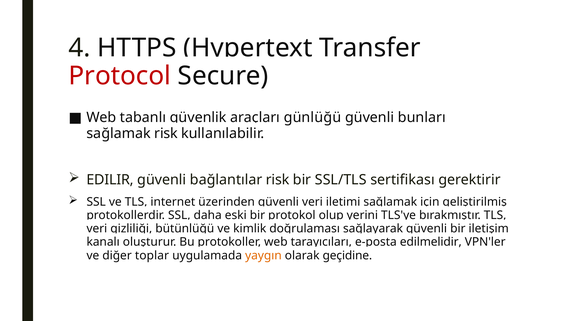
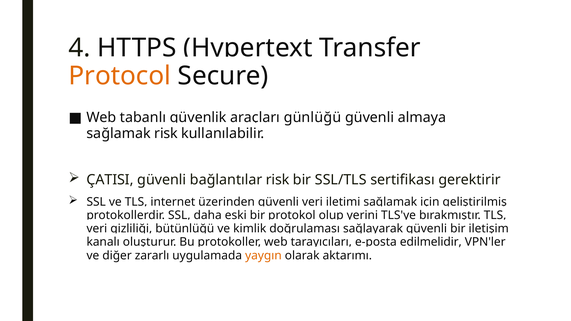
Protocol colour: red -> orange
bunları: bunları -> almaya
EDILIR: EDILIR -> ÇATISI
toplar: toplar -> zararlı
geçidine: geçidine -> aktarımı
